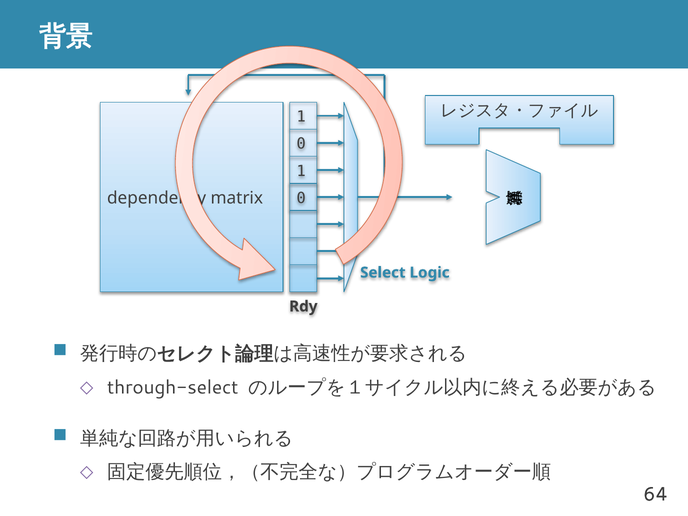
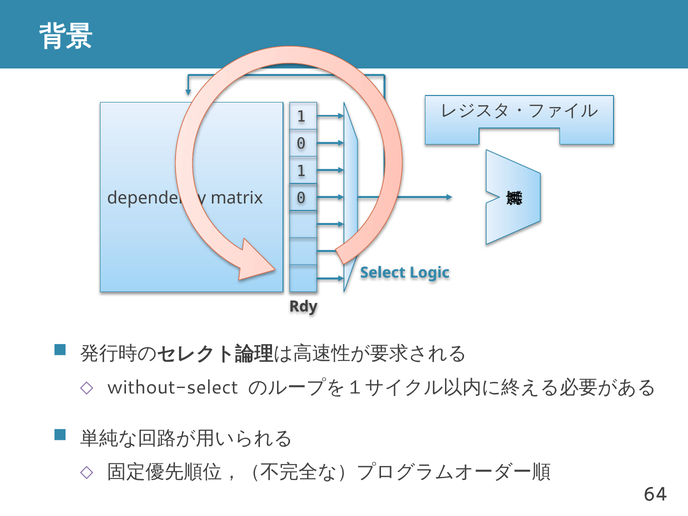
through-select: through-select -> without-select
